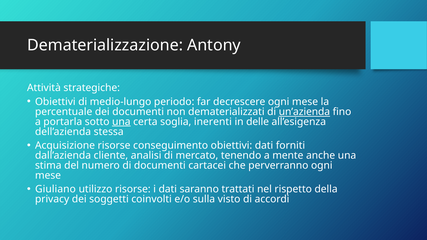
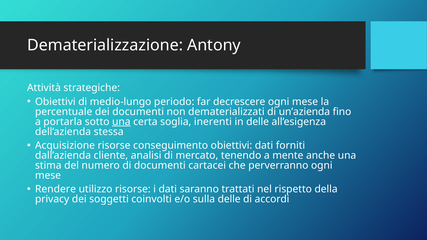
un’azienda underline: present -> none
Giuliano: Giuliano -> Rendere
sulla visto: visto -> delle
